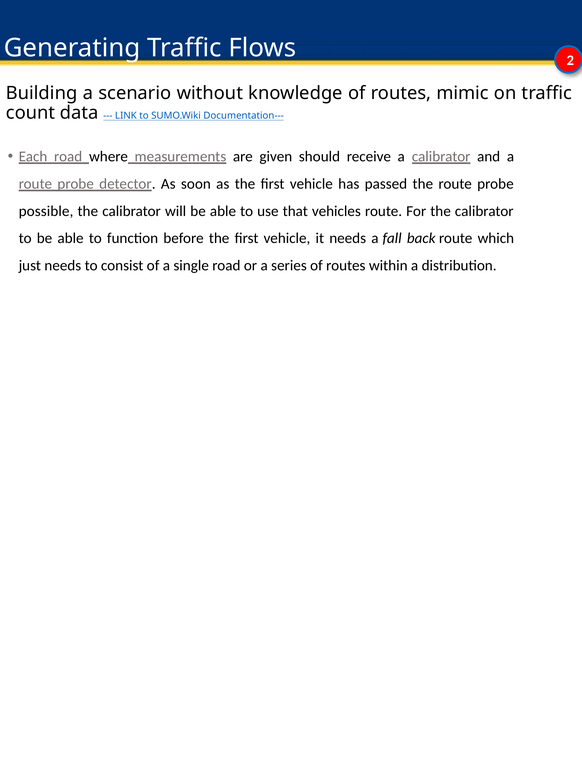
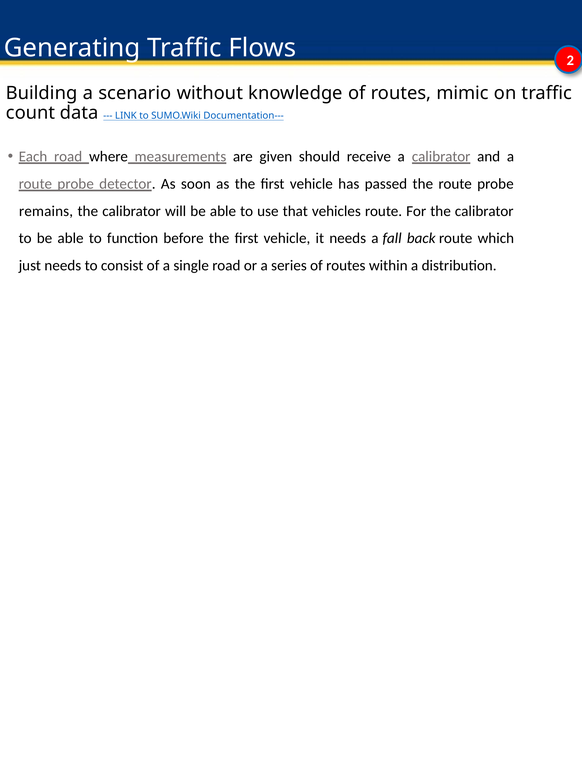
possible: possible -> remains
